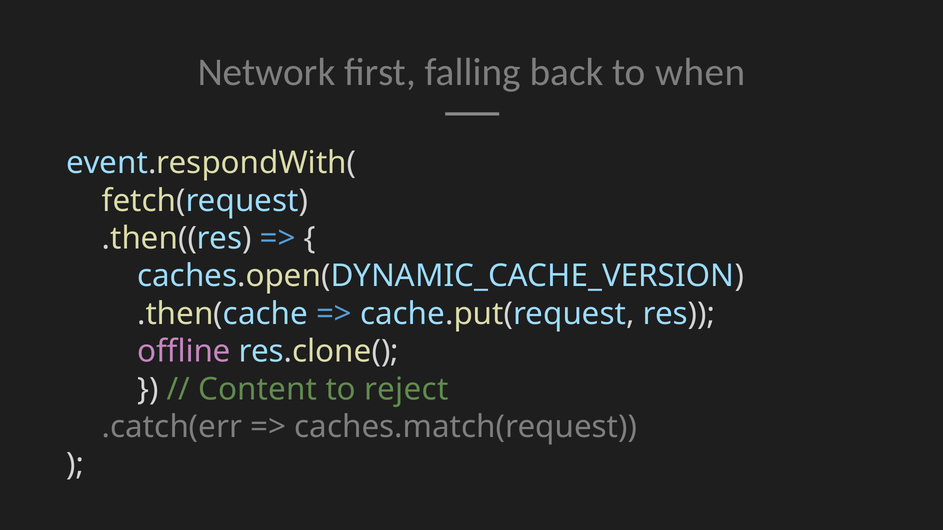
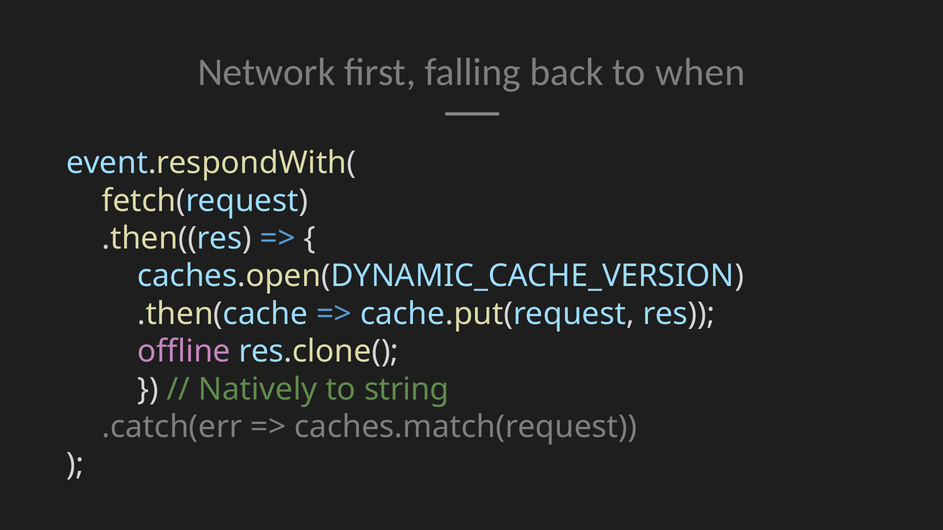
Content: Content -> Natively
reject: reject -> string
